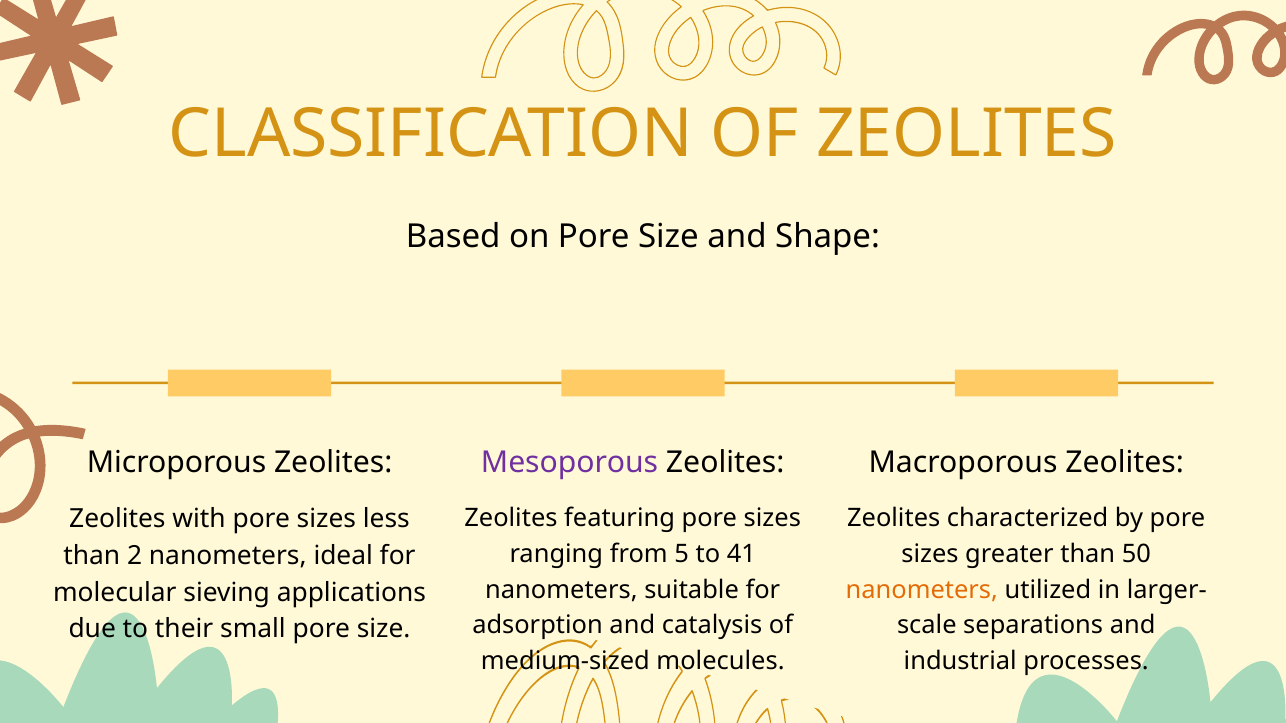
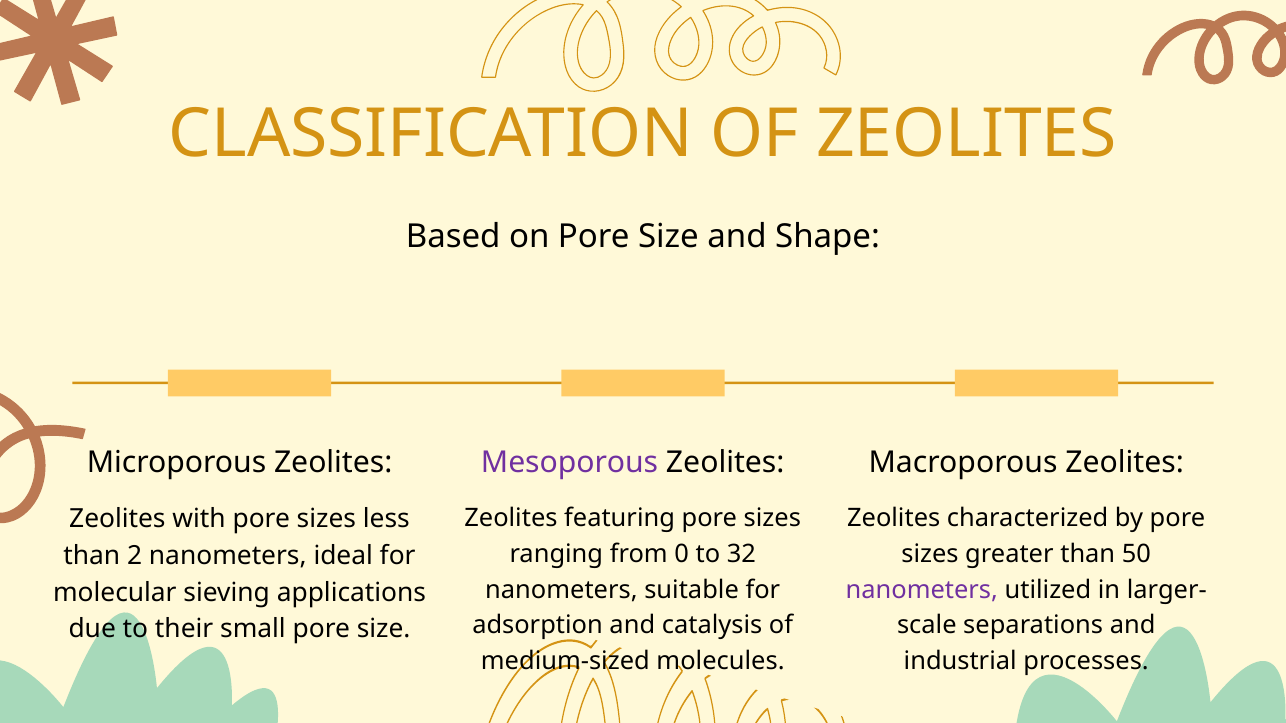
5: 5 -> 0
41: 41 -> 32
nanometers at (922, 590) colour: orange -> purple
